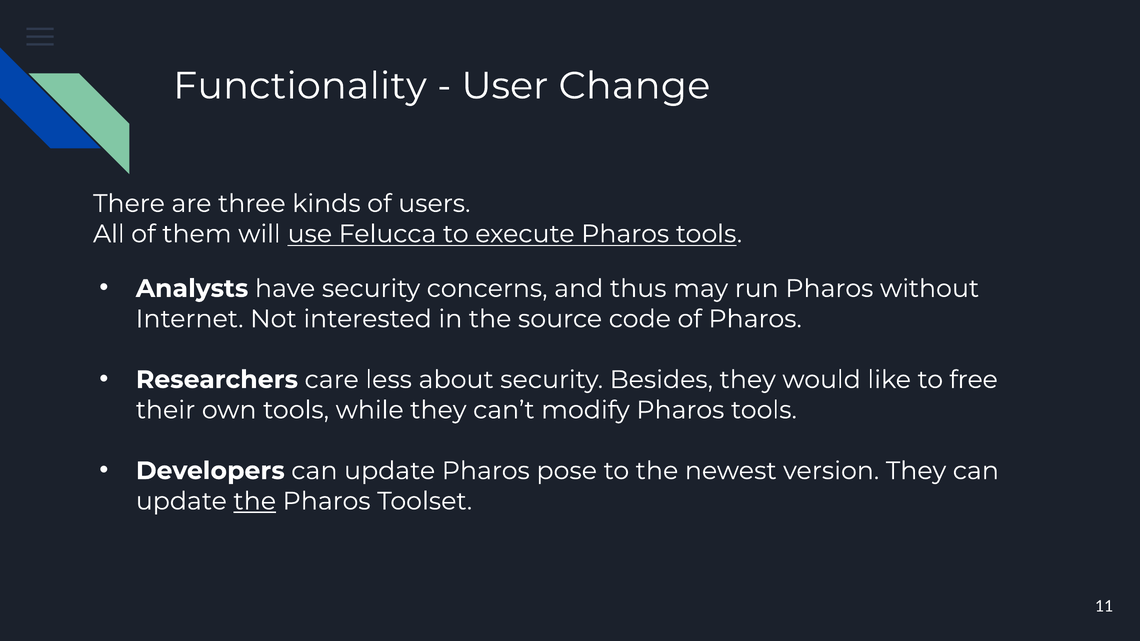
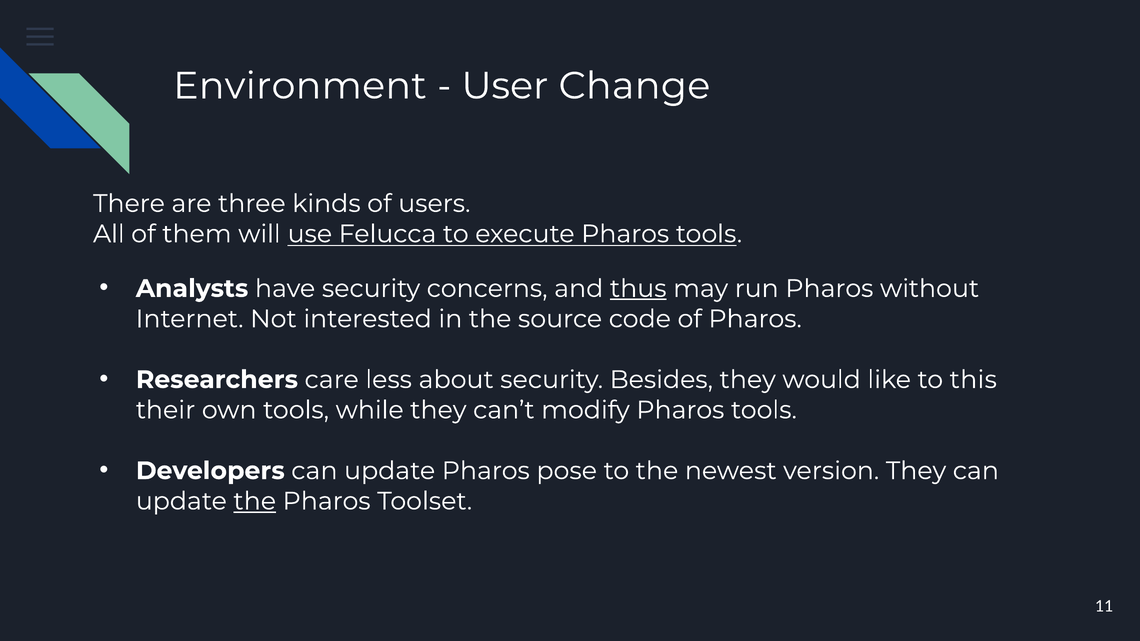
Functionality: Functionality -> Environment
thus underline: none -> present
free: free -> this
